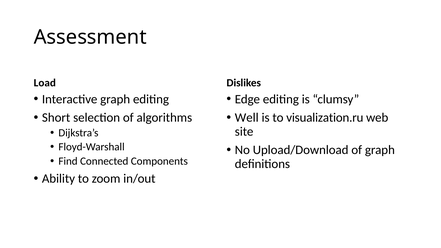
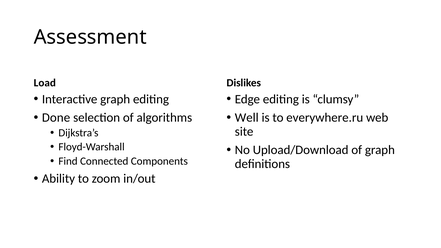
Short: Short -> Done
visualization.ru: visualization.ru -> everywhere.ru
